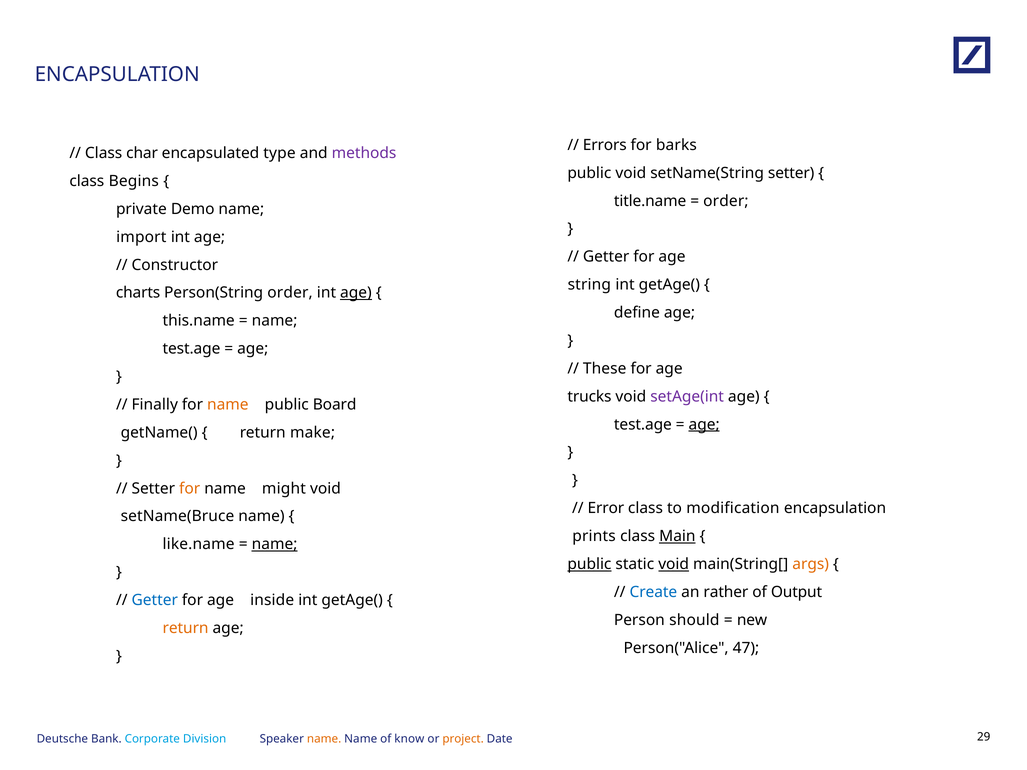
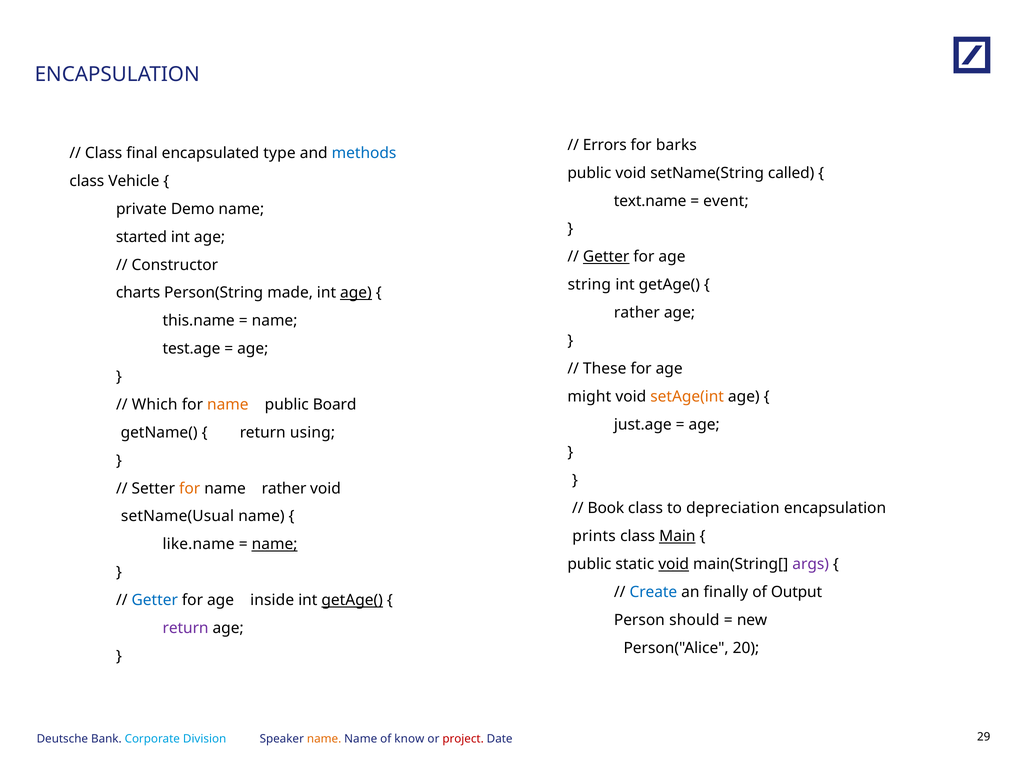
char: char -> final
methods colour: purple -> blue
setName(String setter: setter -> called
Begins: Begins -> Vehicle
title.name: title.name -> text.name
order at (726, 201): order -> event
import: import -> started
Getter at (606, 257) underline: none -> present
Person(String order: order -> made
define at (637, 313): define -> rather
trucks: trucks -> might
setAge(int colour: purple -> orange
Finally: Finally -> Which
test.age at (643, 425): test.age -> just.age
age at (704, 425) underline: present -> none
make: make -> using
name might: might -> rather
Error: Error -> Book
modification: modification -> depreciation
setName(Bruce: setName(Bruce -> setName(Usual
public at (589, 564) underline: present -> none
args colour: orange -> purple
rather: rather -> finally
getAge( at (352, 600) underline: none -> present
return at (186, 628) colour: orange -> purple
47: 47 -> 20
project colour: orange -> red
